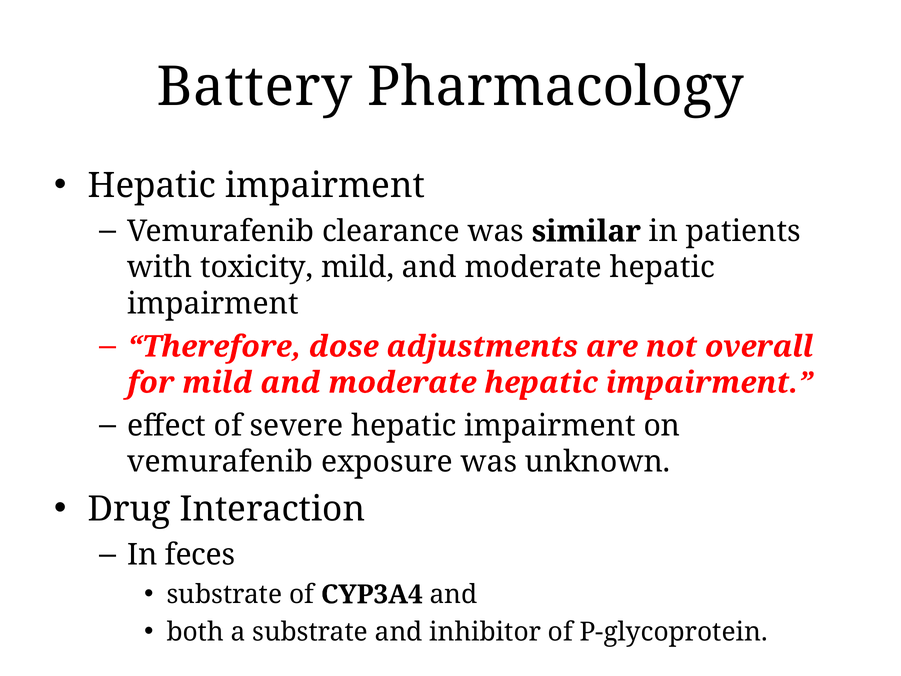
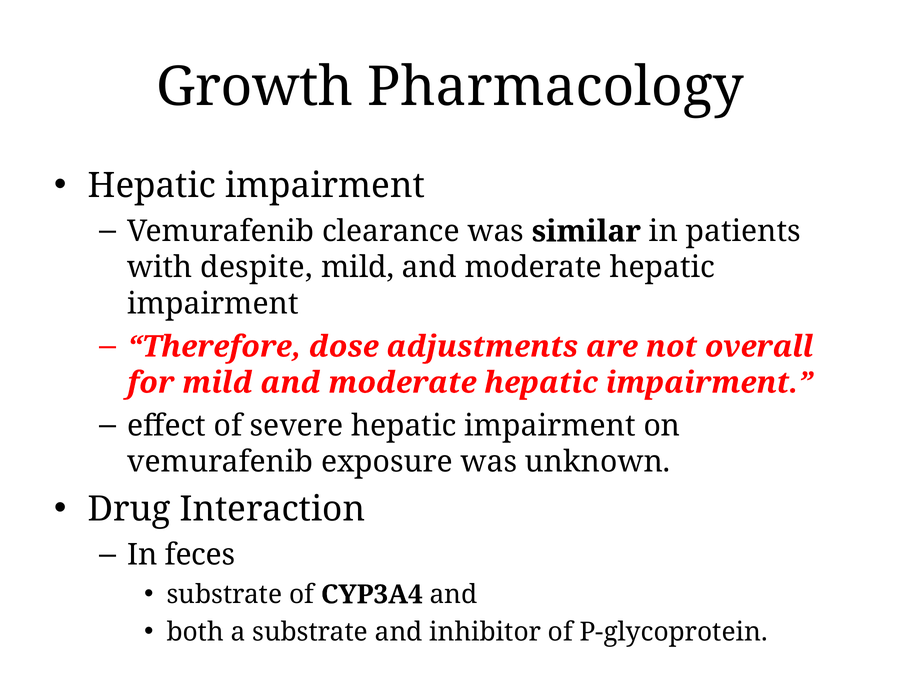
Battery: Battery -> Growth
toxicity: toxicity -> despite
